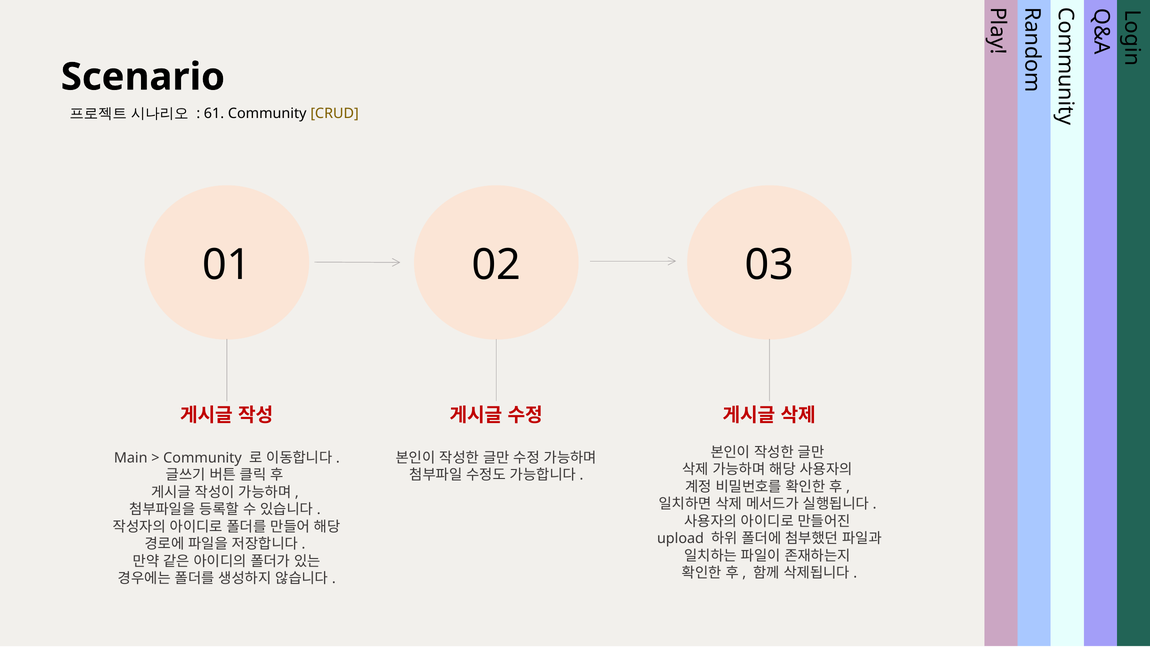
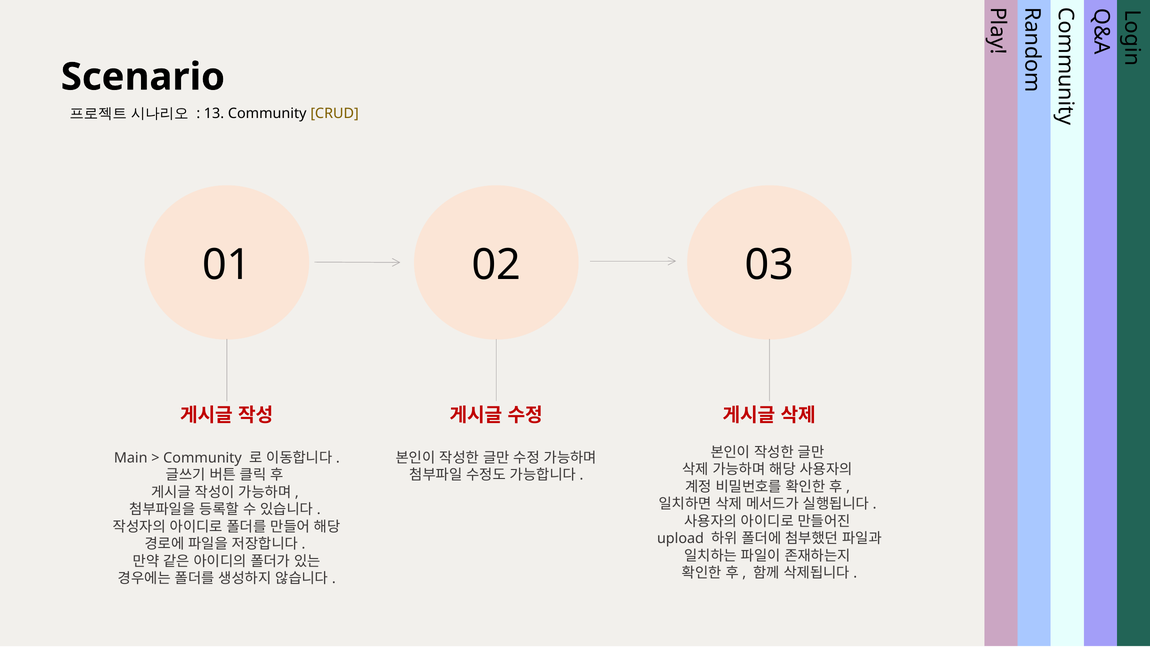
61: 61 -> 13
